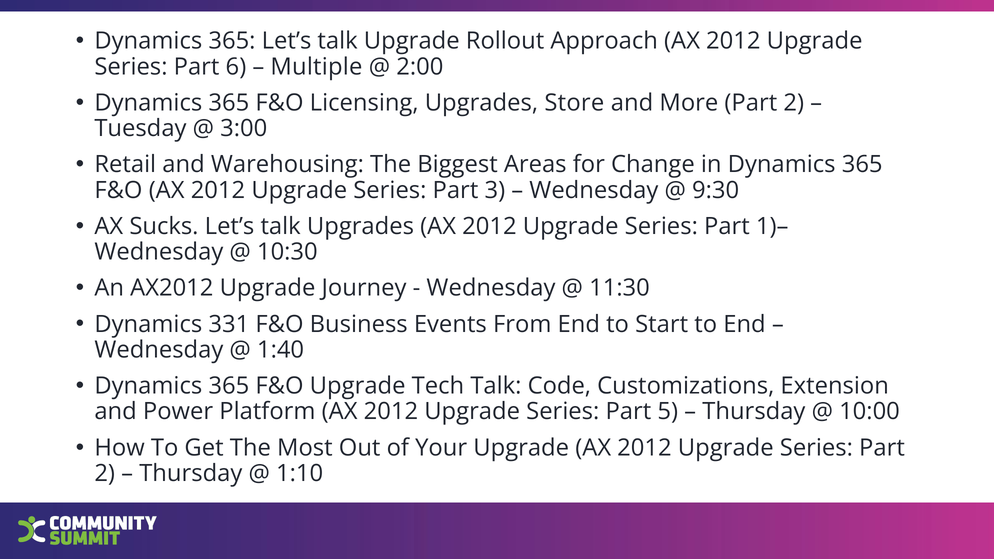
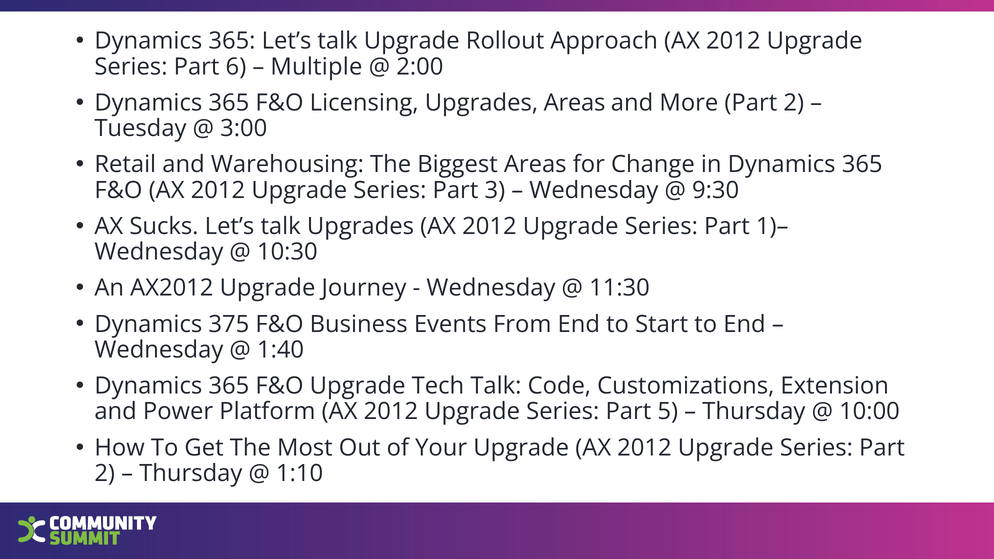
Upgrades Store: Store -> Areas
331: 331 -> 375
